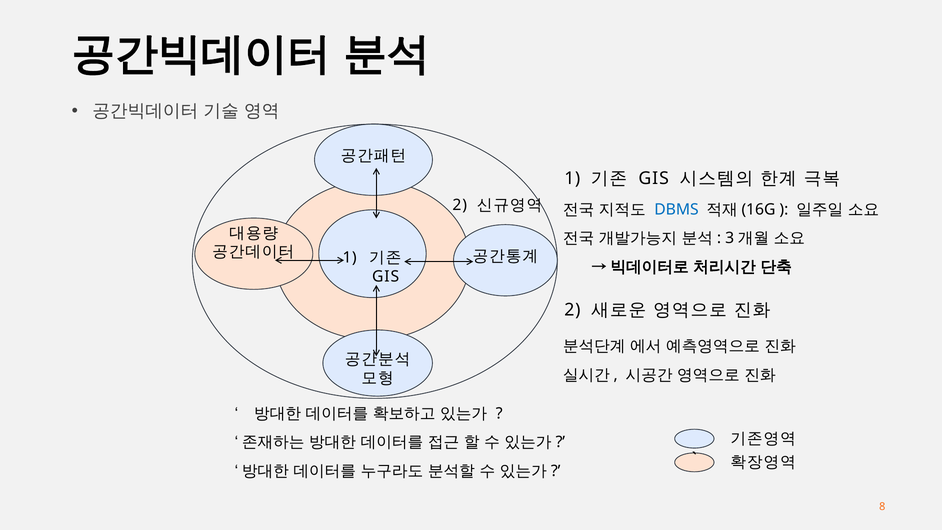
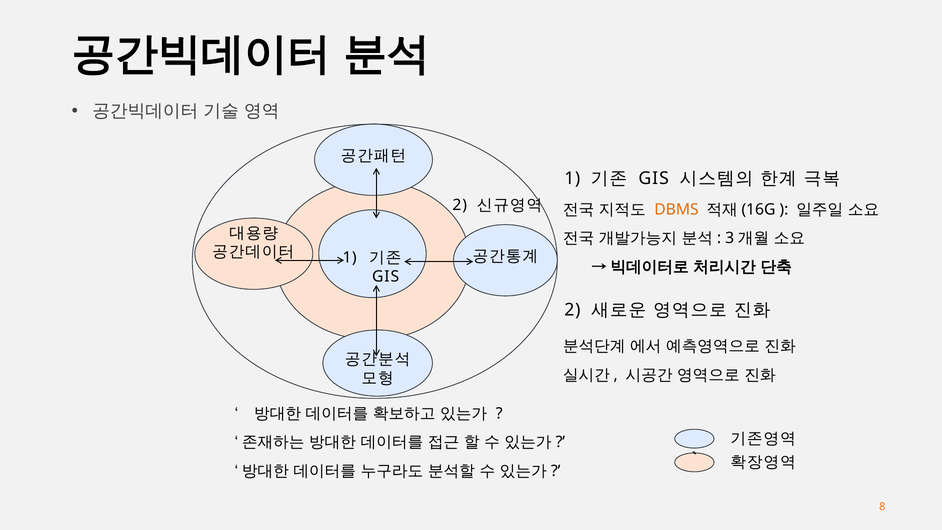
DBMS colour: blue -> orange
